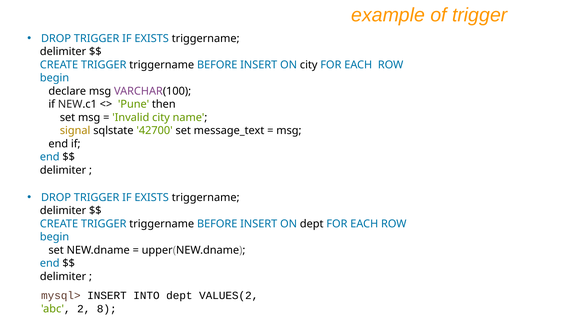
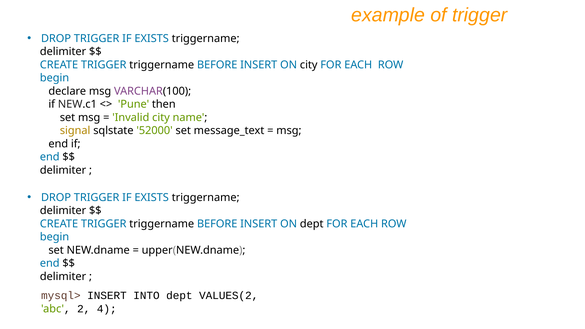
42700: 42700 -> 52000
8: 8 -> 4
